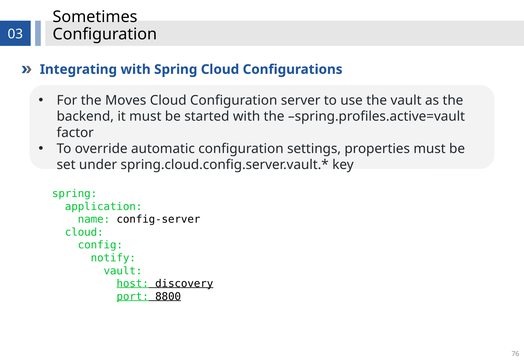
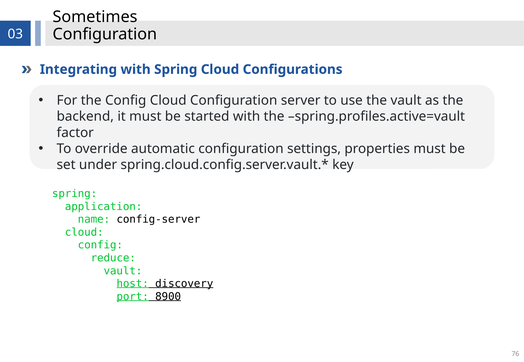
the Moves: Moves -> Config
notify: notify -> reduce
8800: 8800 -> 8900
